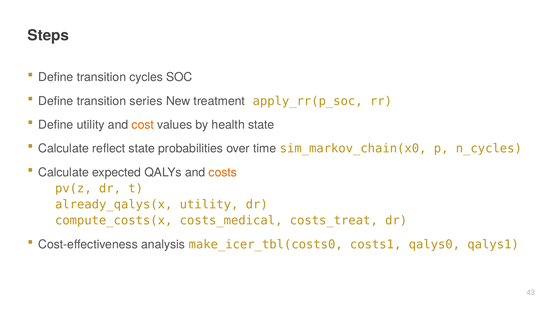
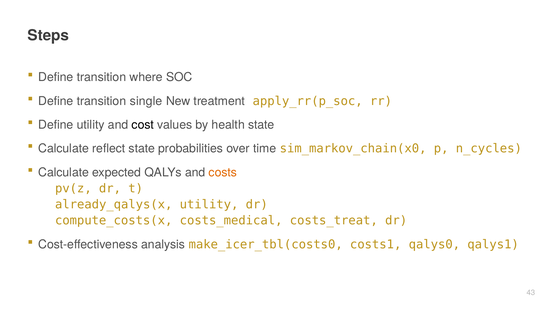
cycles: cycles -> where
series: series -> single
cost colour: orange -> black
